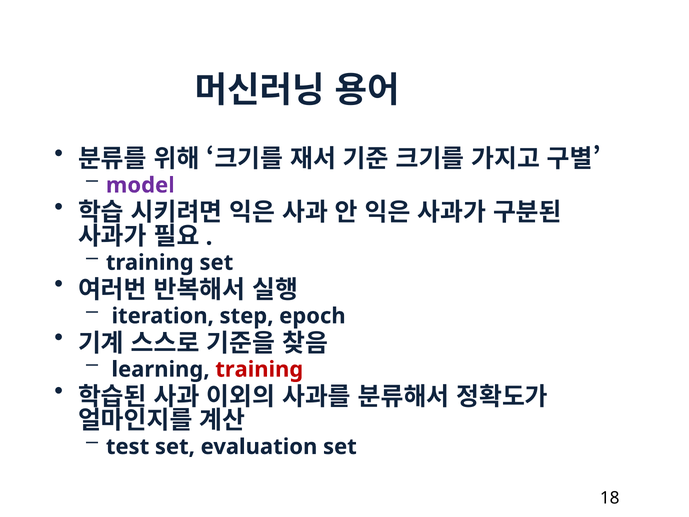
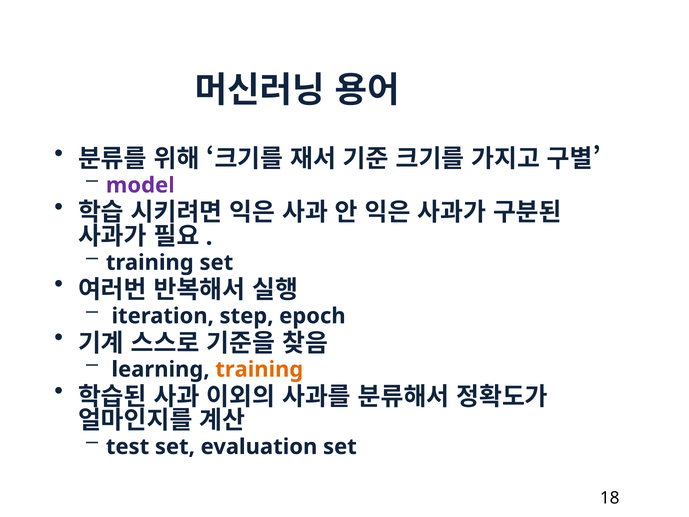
training at (259, 369) colour: red -> orange
